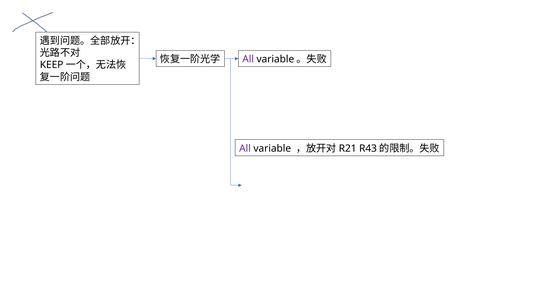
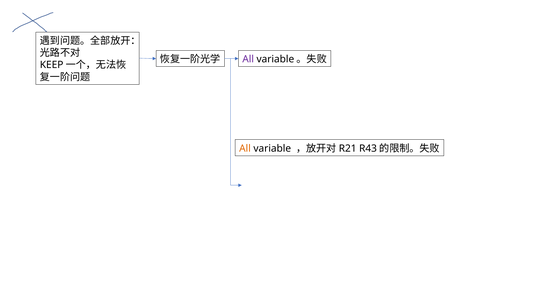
All at (245, 148) colour: purple -> orange
